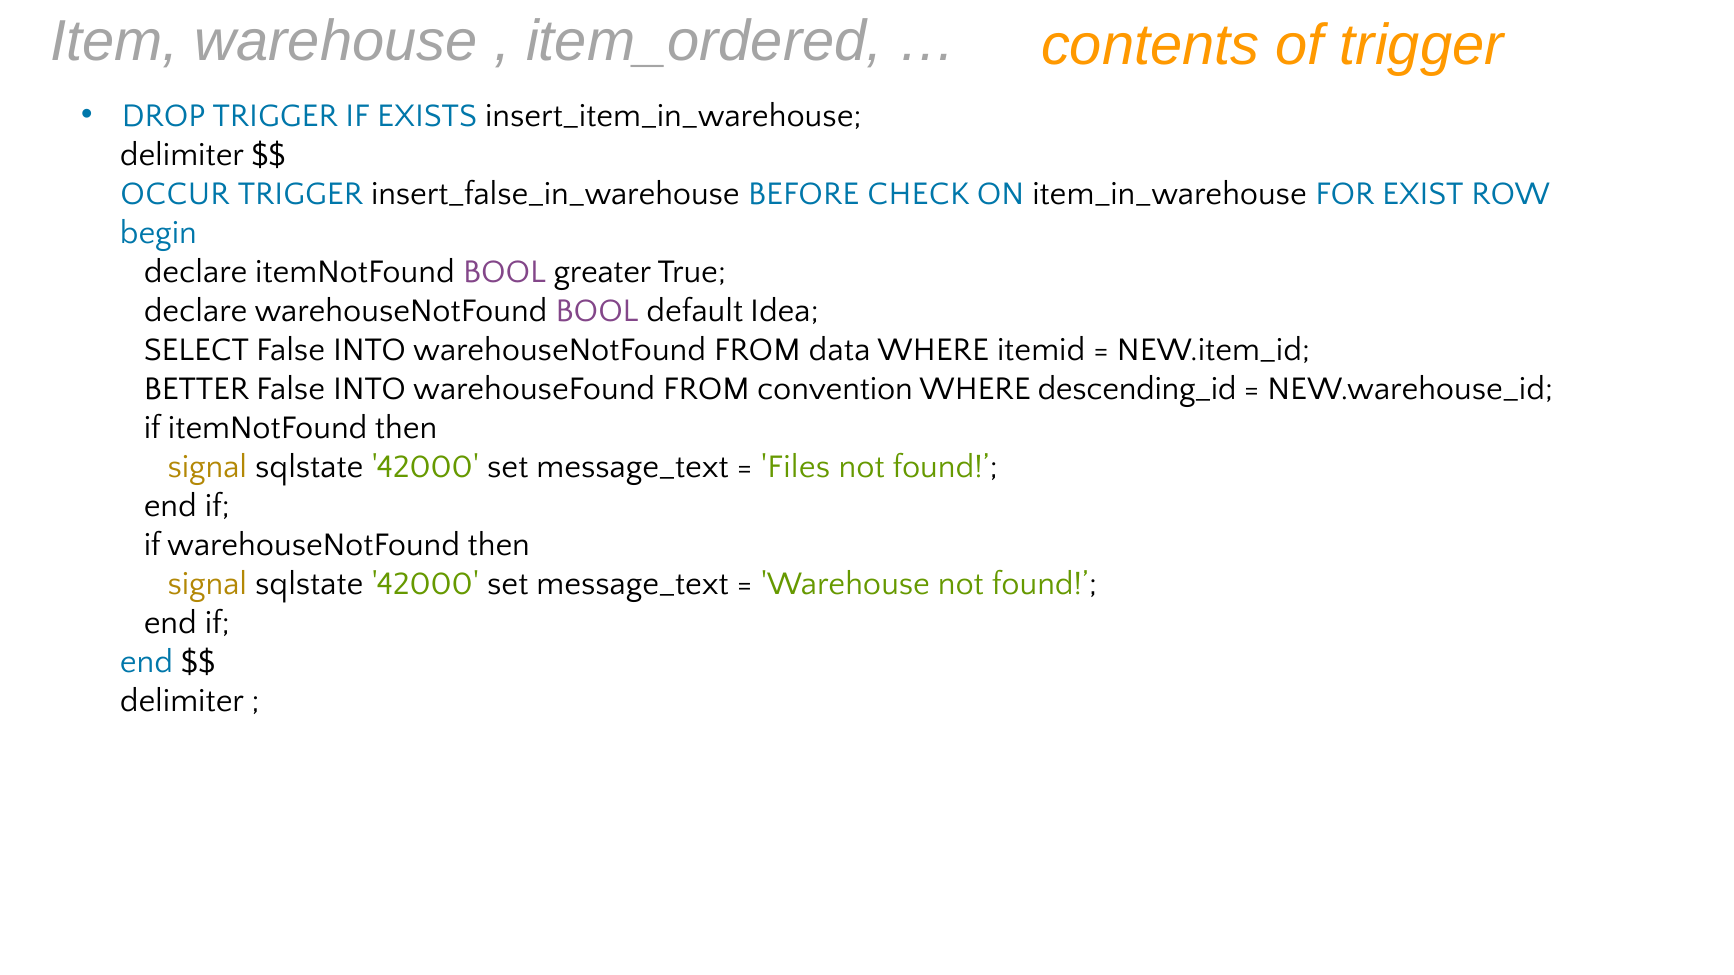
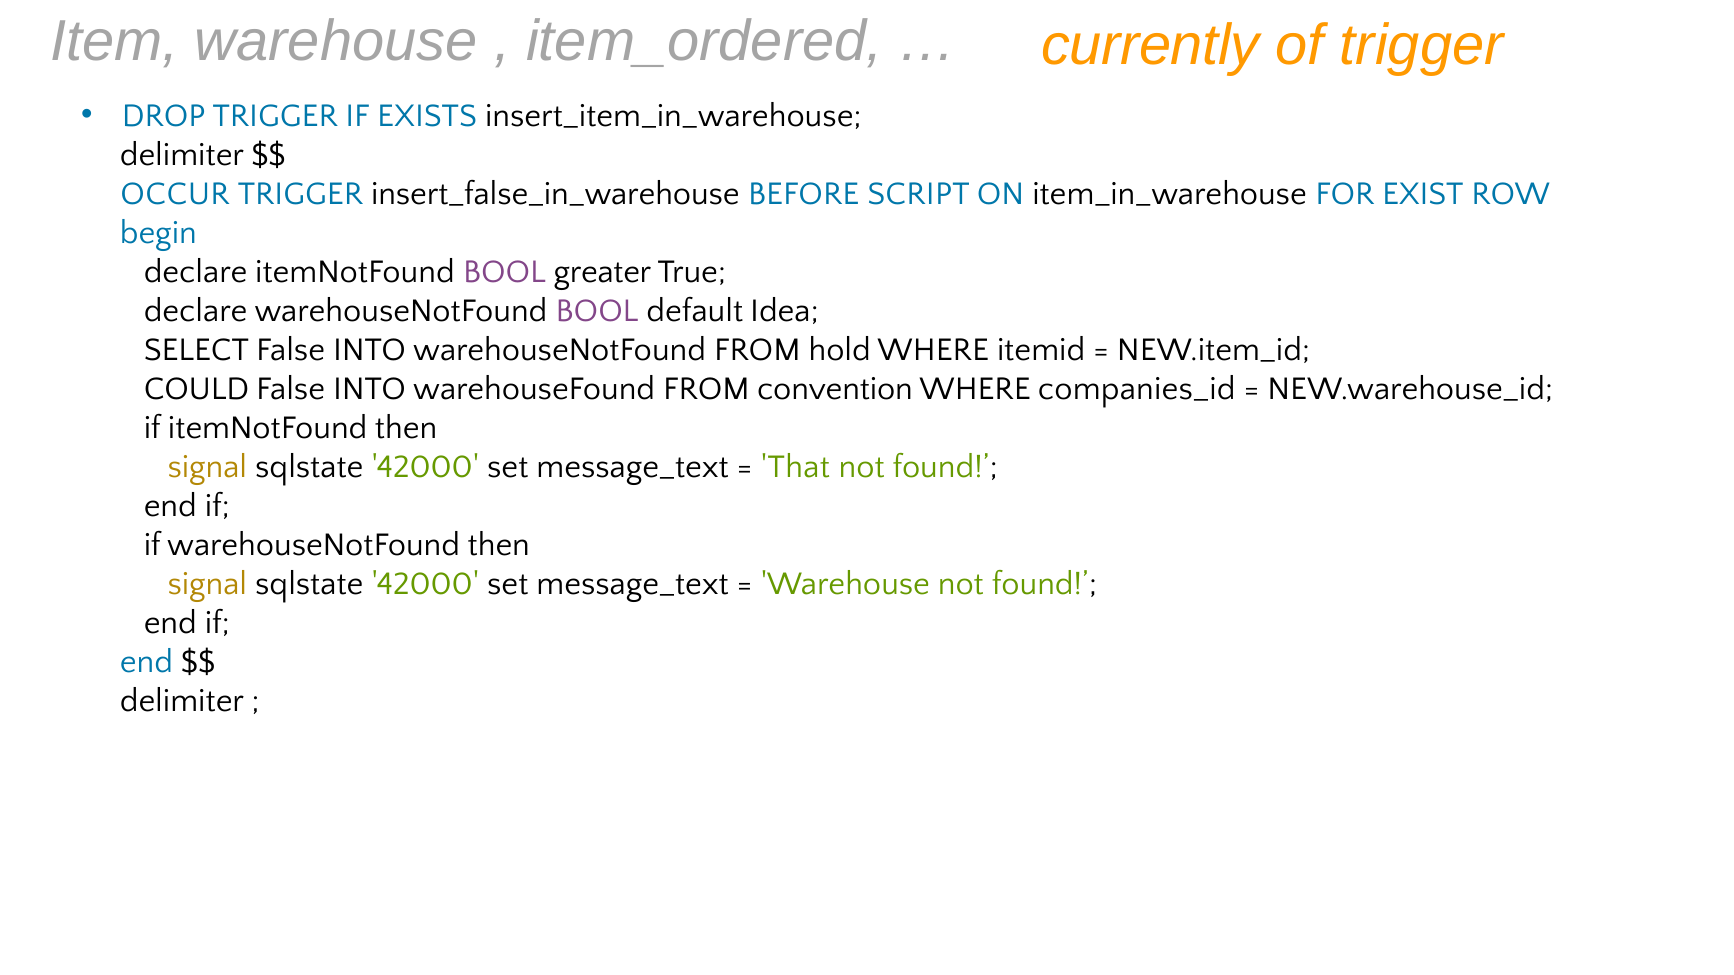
contents: contents -> currently
CHECK: CHECK -> SCRIPT
data: data -> hold
BETTER: BETTER -> COULD
descending_id: descending_id -> companies_id
Files: Files -> That
